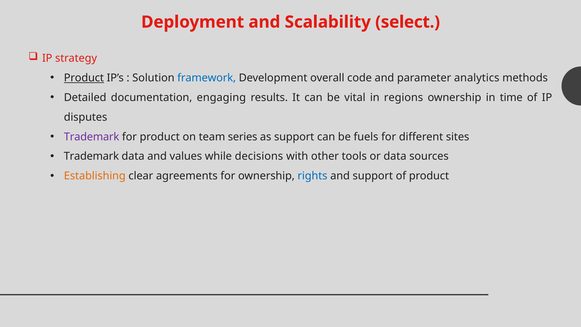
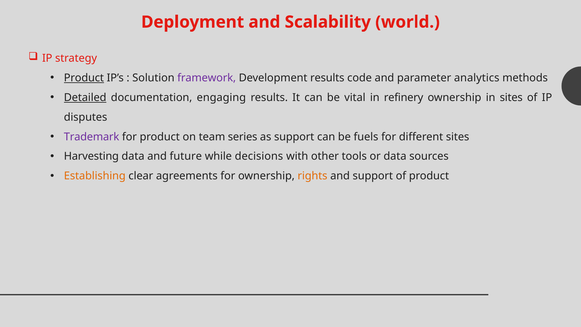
select: select -> world
framework colour: blue -> purple
Development overall: overall -> results
Detailed underline: none -> present
regions: regions -> refinery
in time: time -> sites
Trademark at (91, 156): Trademark -> Harvesting
values: values -> future
rights colour: blue -> orange
